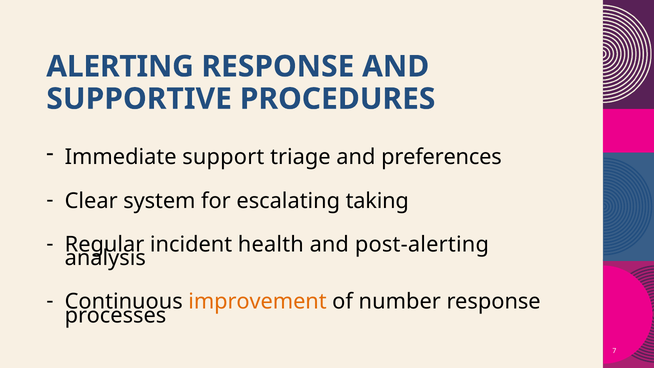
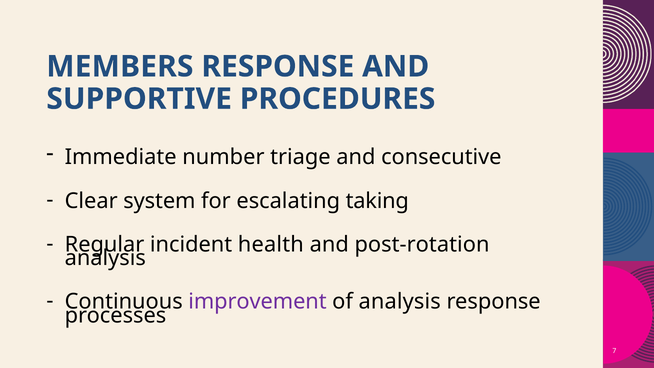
ALERTING: ALERTING -> MEMBERS
support: support -> number
preferences: preferences -> consecutive
post-alerting: post-alerting -> post-rotation
improvement colour: orange -> purple
of number: number -> analysis
